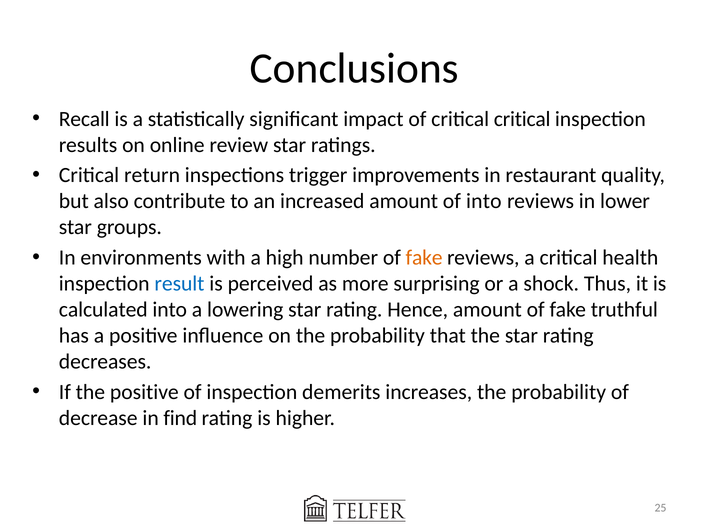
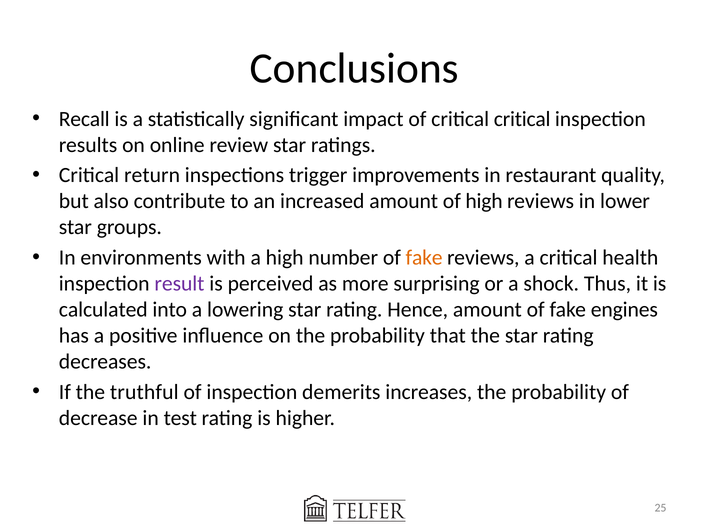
of into: into -> high
result colour: blue -> purple
truthful: truthful -> engines
the positive: positive -> truthful
find: find -> test
